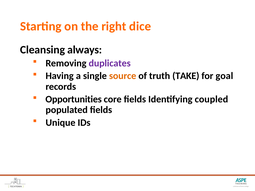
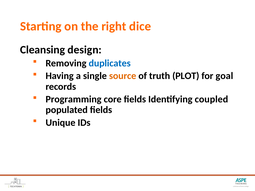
always: always -> design
duplicates colour: purple -> blue
TAKE: TAKE -> PLOT
Opportunities: Opportunities -> Programming
